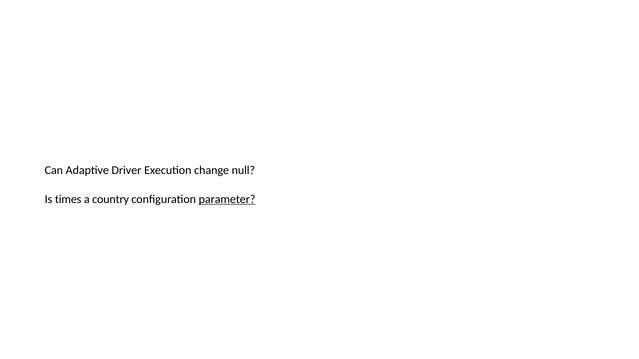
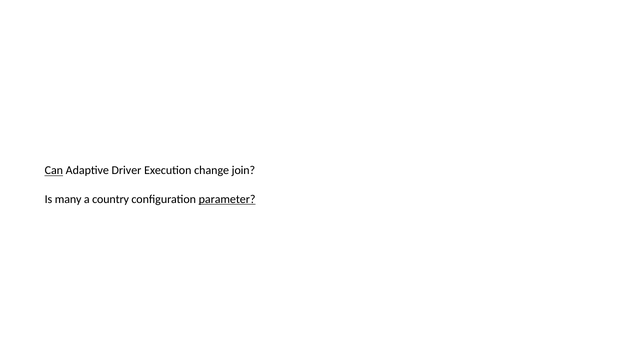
Can underline: none -> present
null: null -> join
times: times -> many
